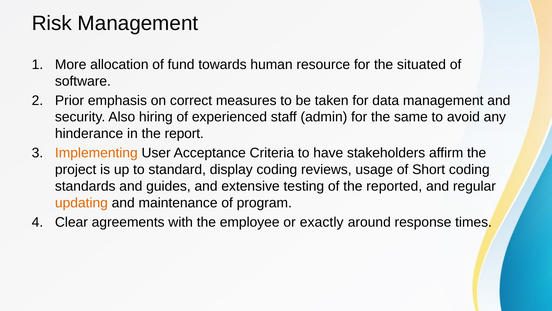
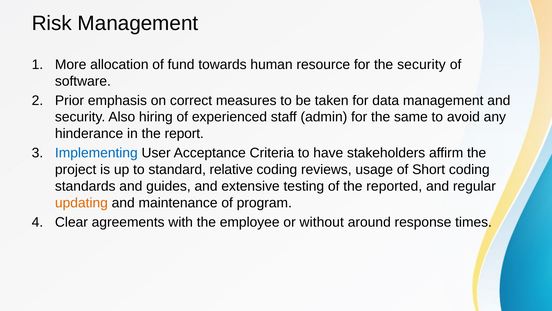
the situated: situated -> security
Implementing colour: orange -> blue
display: display -> relative
exactly: exactly -> without
